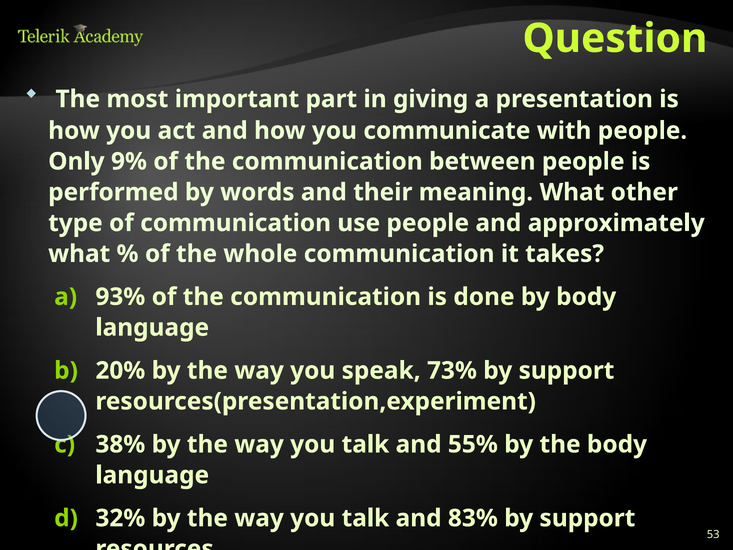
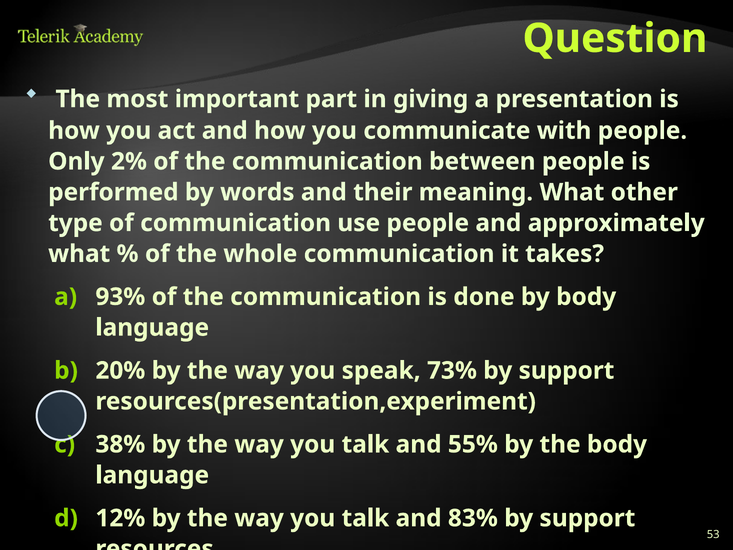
9%: 9% -> 2%
32%: 32% -> 12%
